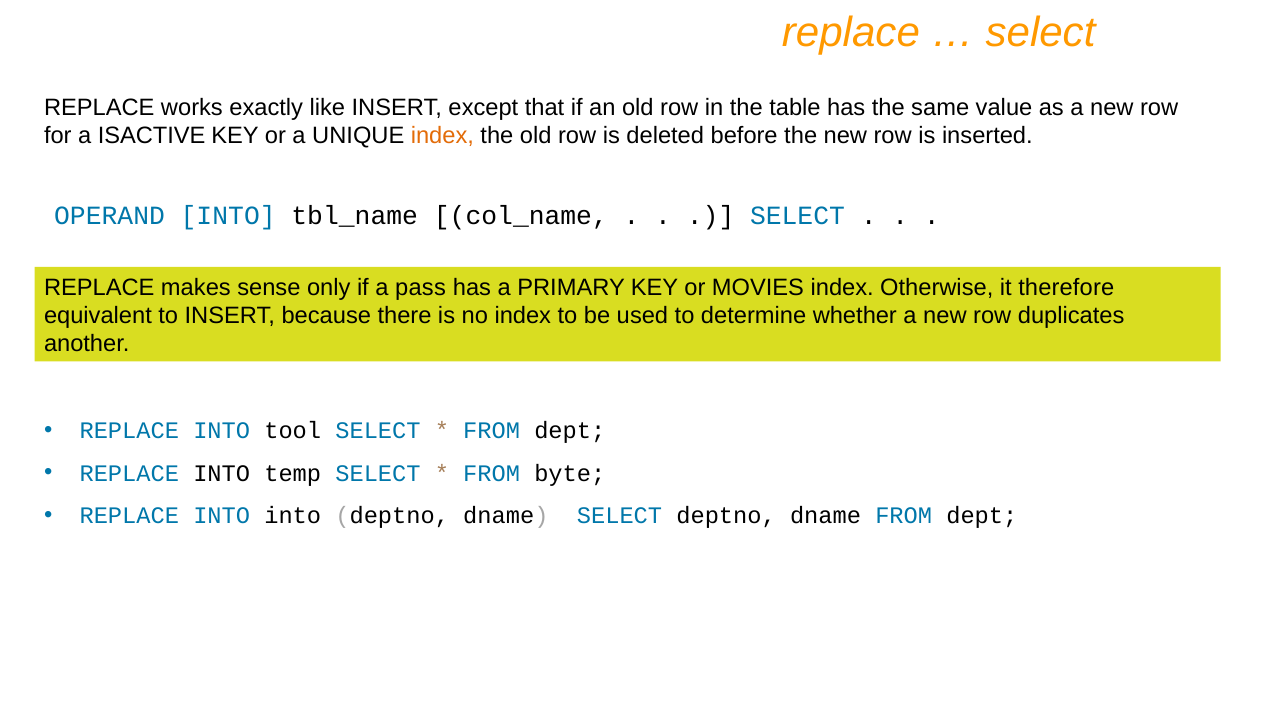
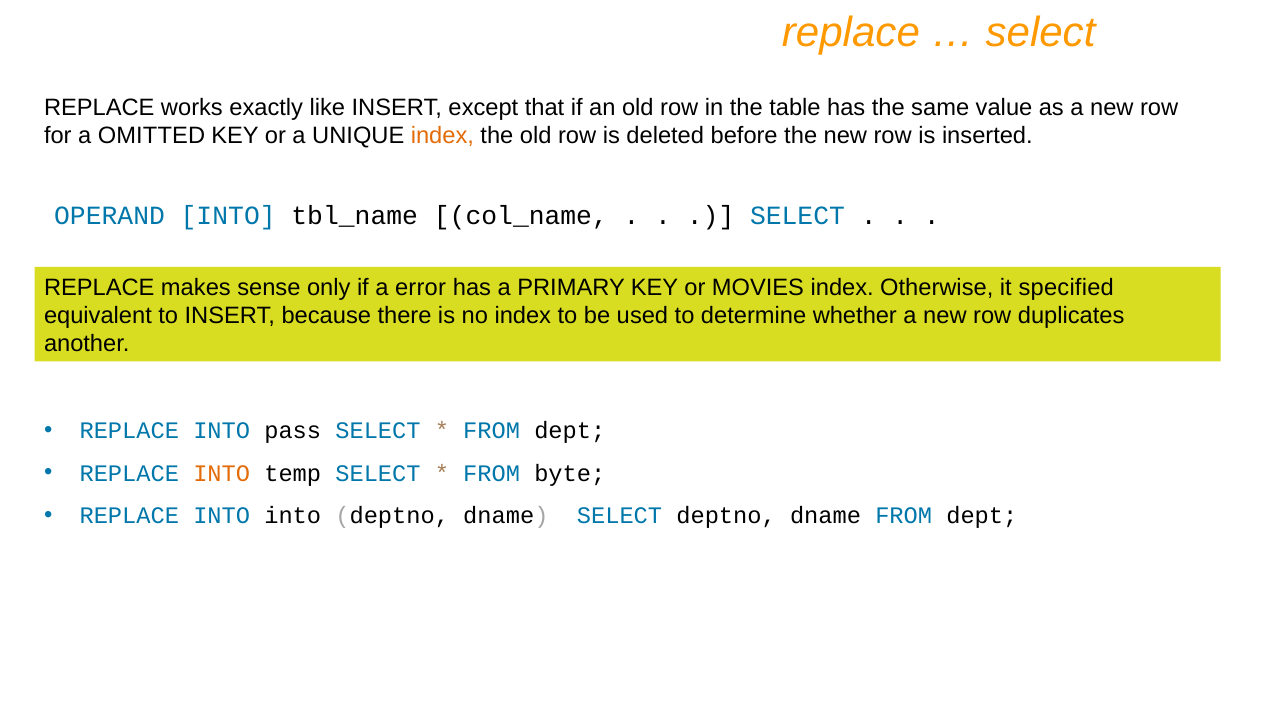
ISACTIVE: ISACTIVE -> OMITTED
pass: pass -> error
therefore: therefore -> specified
tool: tool -> pass
INTO at (222, 474) colour: black -> orange
